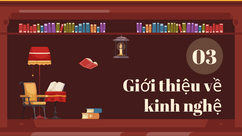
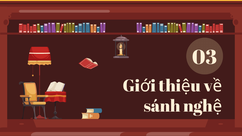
kinh: kinh -> sánh
